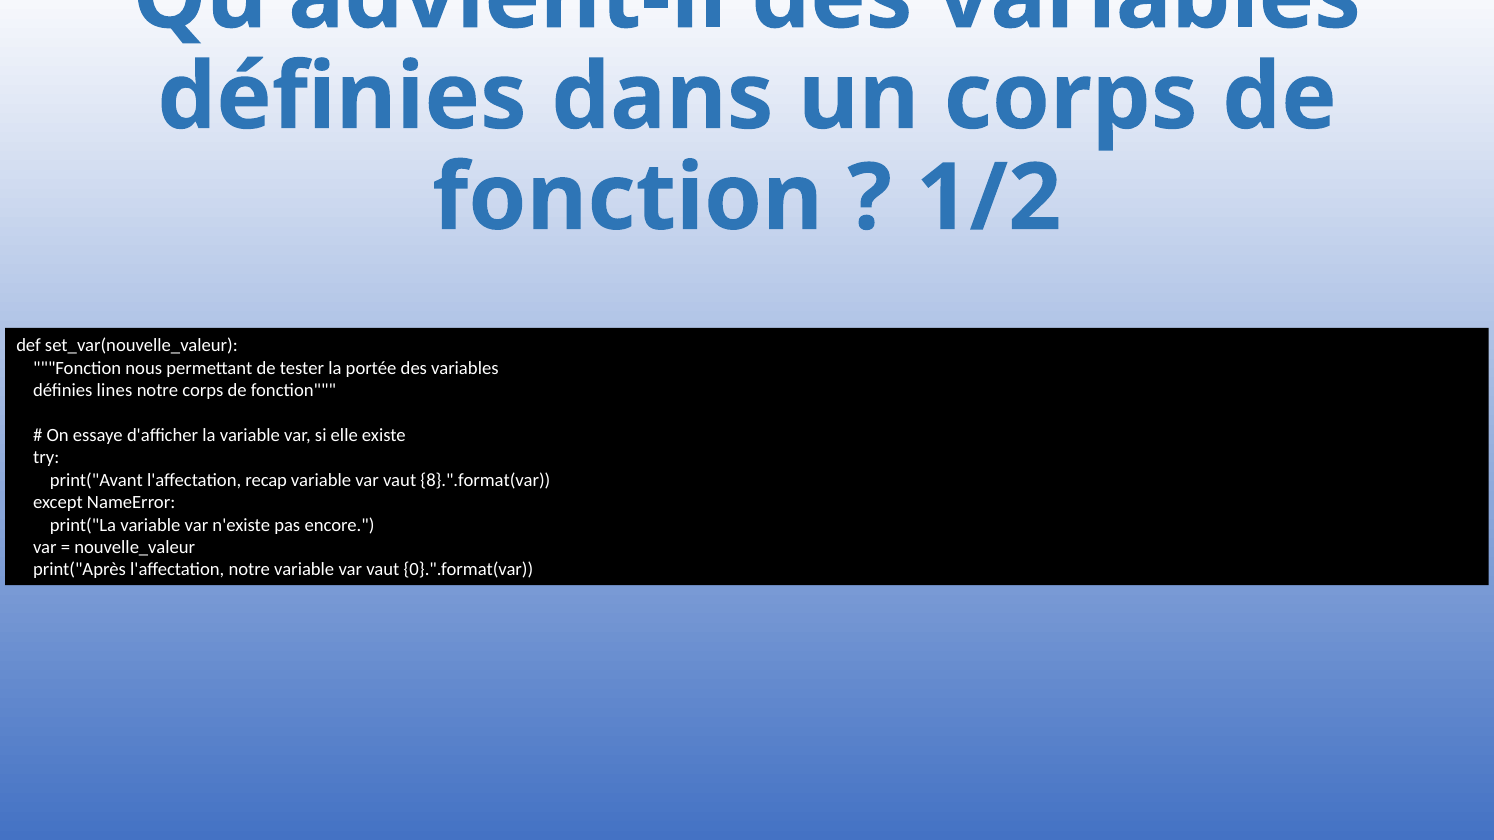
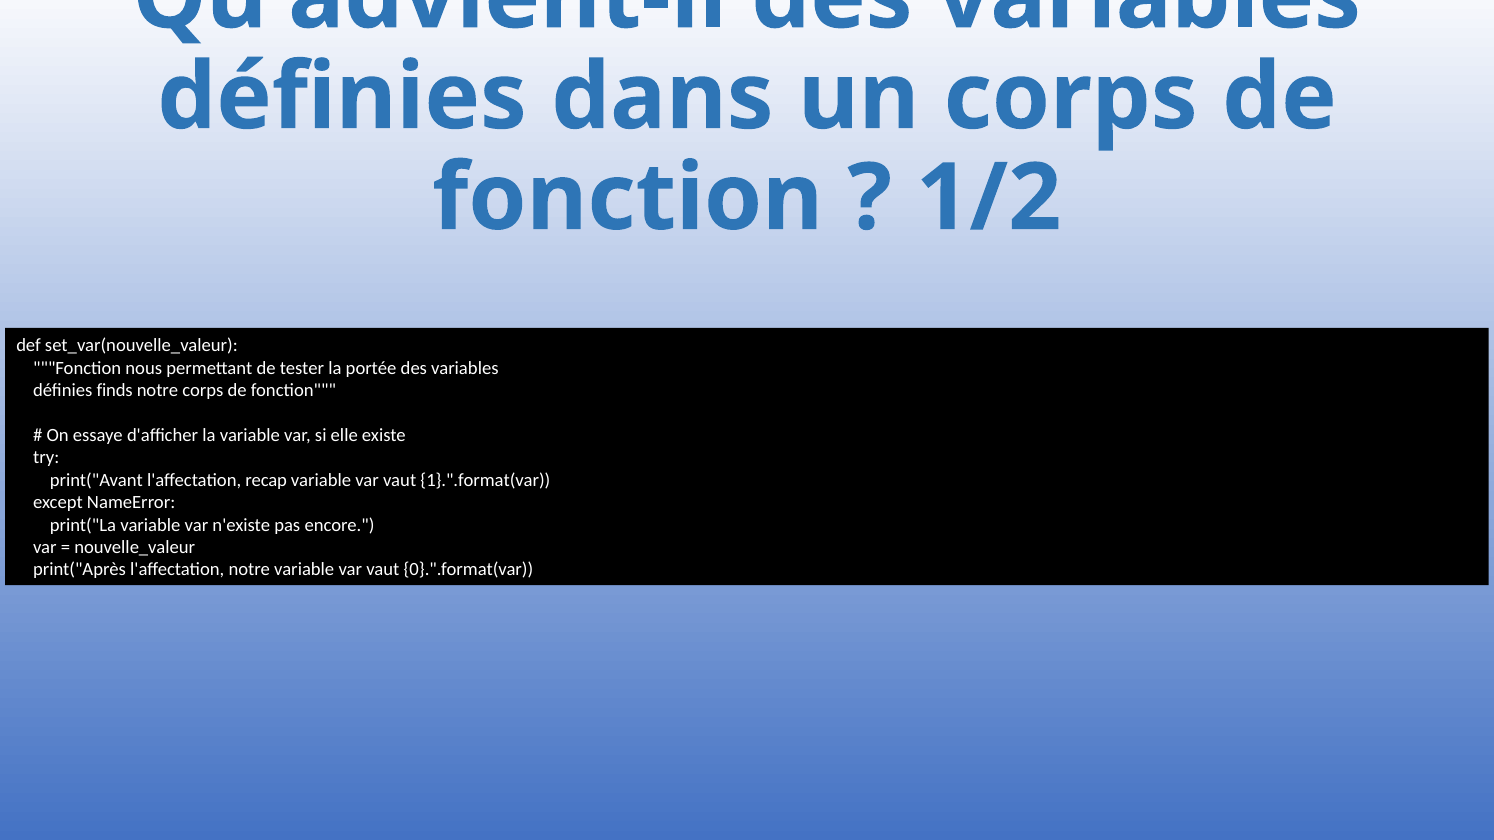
lines: lines -> finds
8}.".format(var: 8}.".format(var -> 1}.".format(var
